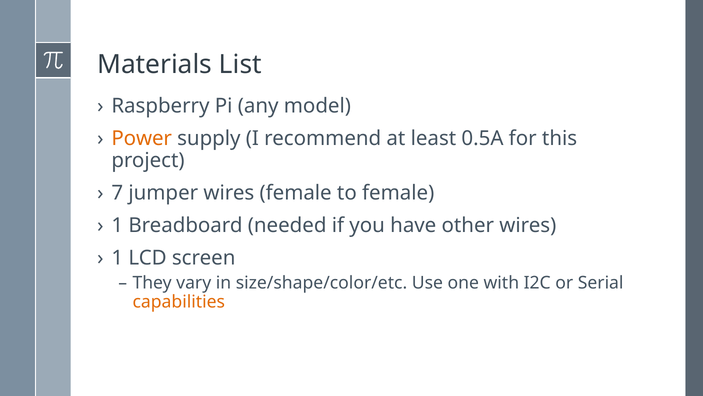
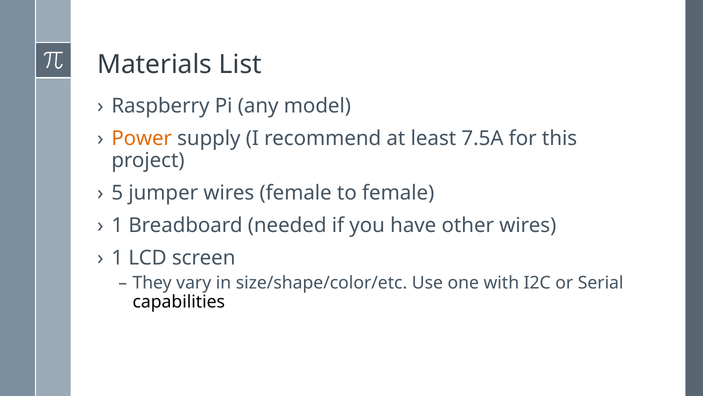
0.5A: 0.5A -> 7.5A
7: 7 -> 5
capabilities colour: orange -> black
